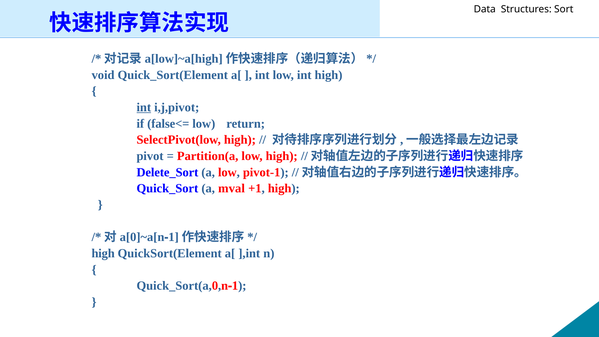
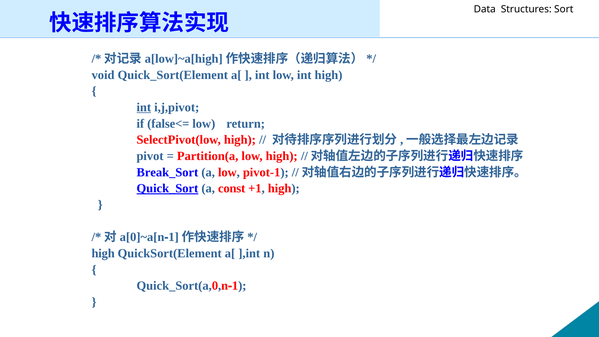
Delete_Sort: Delete_Sort -> Break_Sort
Quick_Sort underline: none -> present
mval: mval -> const
